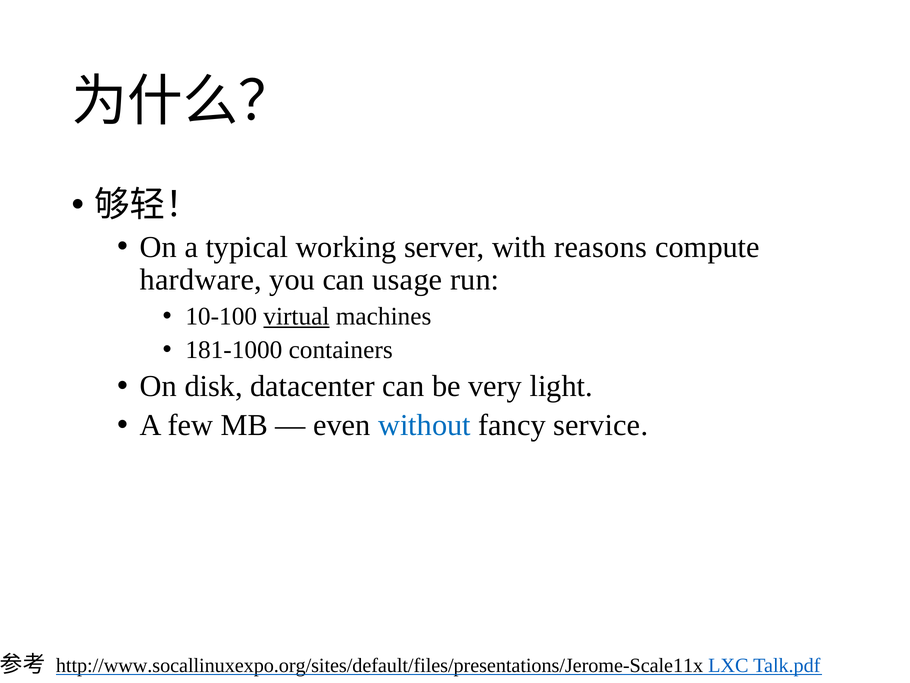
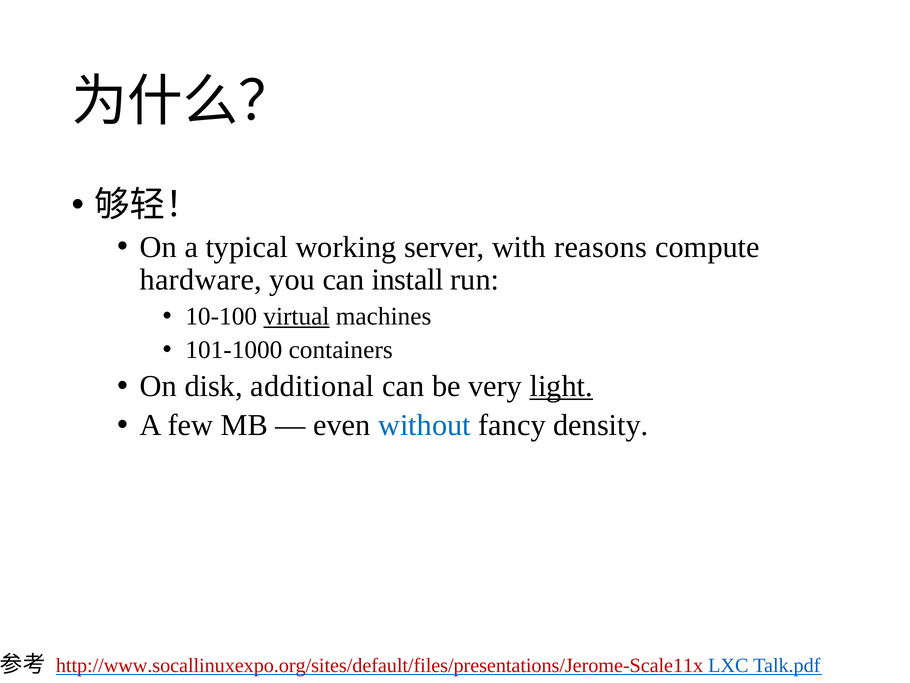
usage: usage -> install
181-1000: 181-1000 -> 101-1000
datacenter: datacenter -> additional
light underline: none -> present
service: service -> density
http://www.socallinuxexpo.org/sites/default/files/presentations/Jerome-Scale11x colour: black -> red
